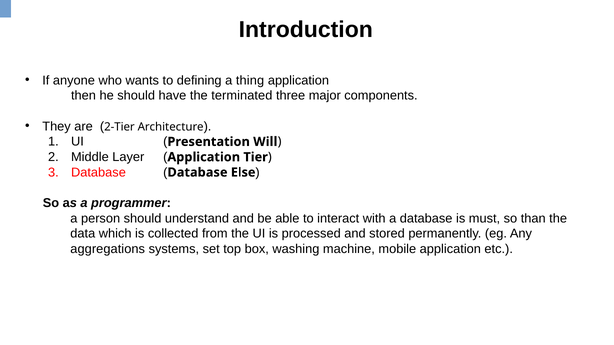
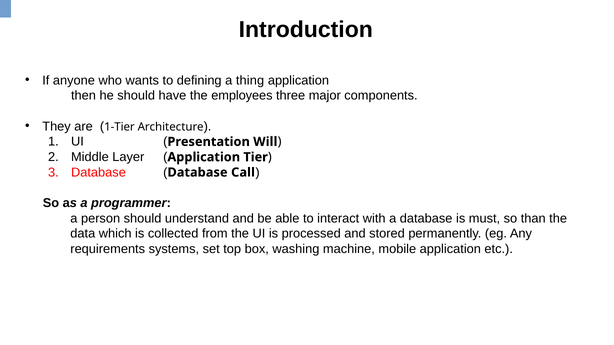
terminated: terminated -> employees
2-Tier: 2-Tier -> 1-Tier
Else: Else -> Call
aggregations: aggregations -> requirements
